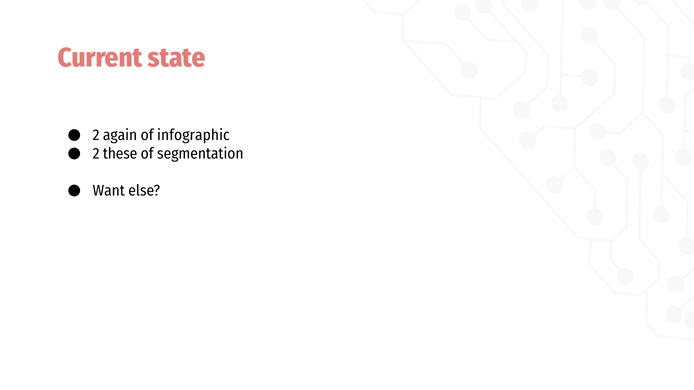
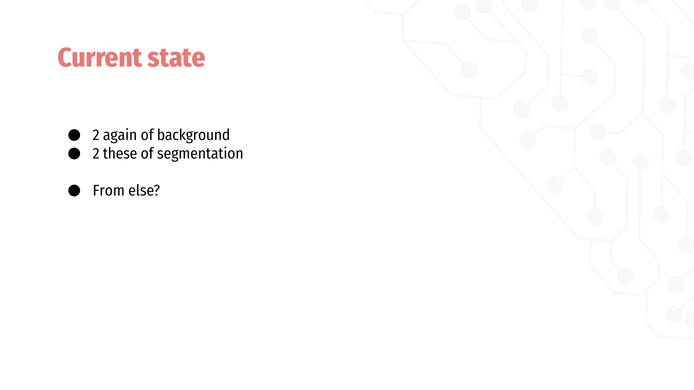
infographic: infographic -> background
Want: Want -> From
